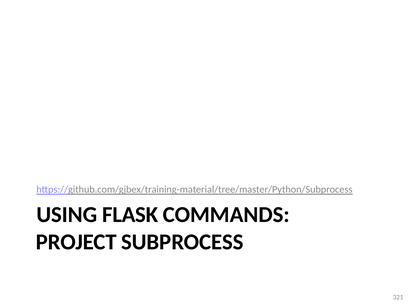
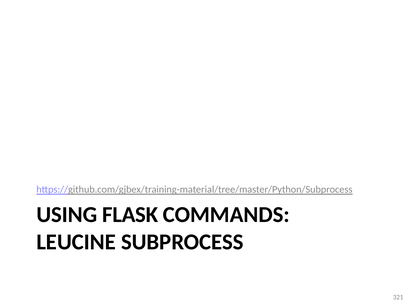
PROJECT: PROJECT -> LEUCINE
